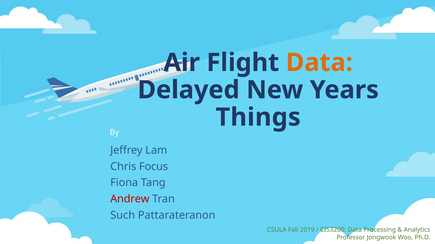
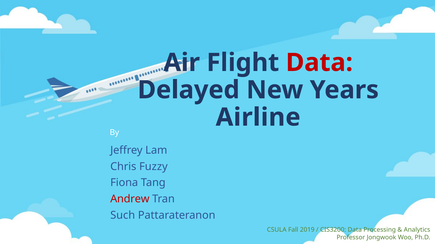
Data at (319, 63) colour: orange -> red
Things: Things -> Airline
Focus: Focus -> Fuzzy
